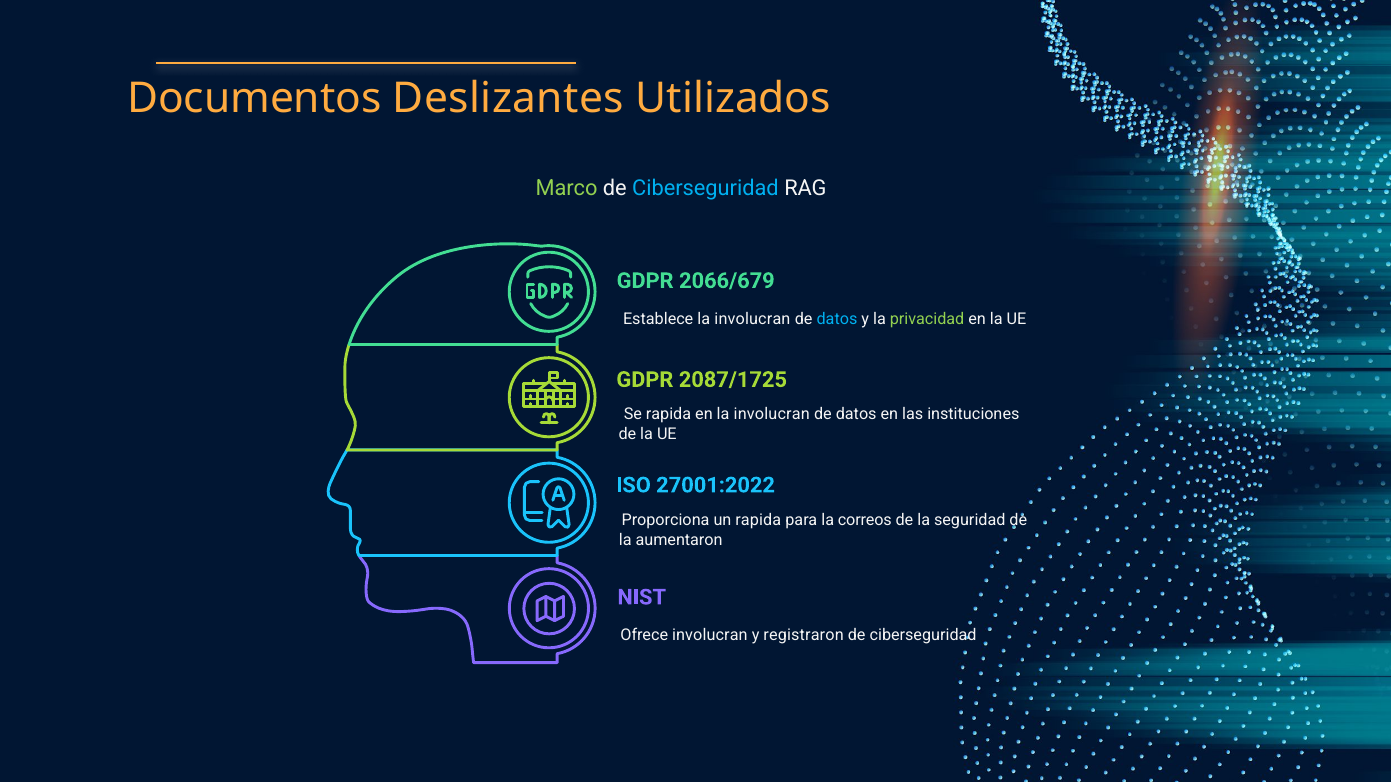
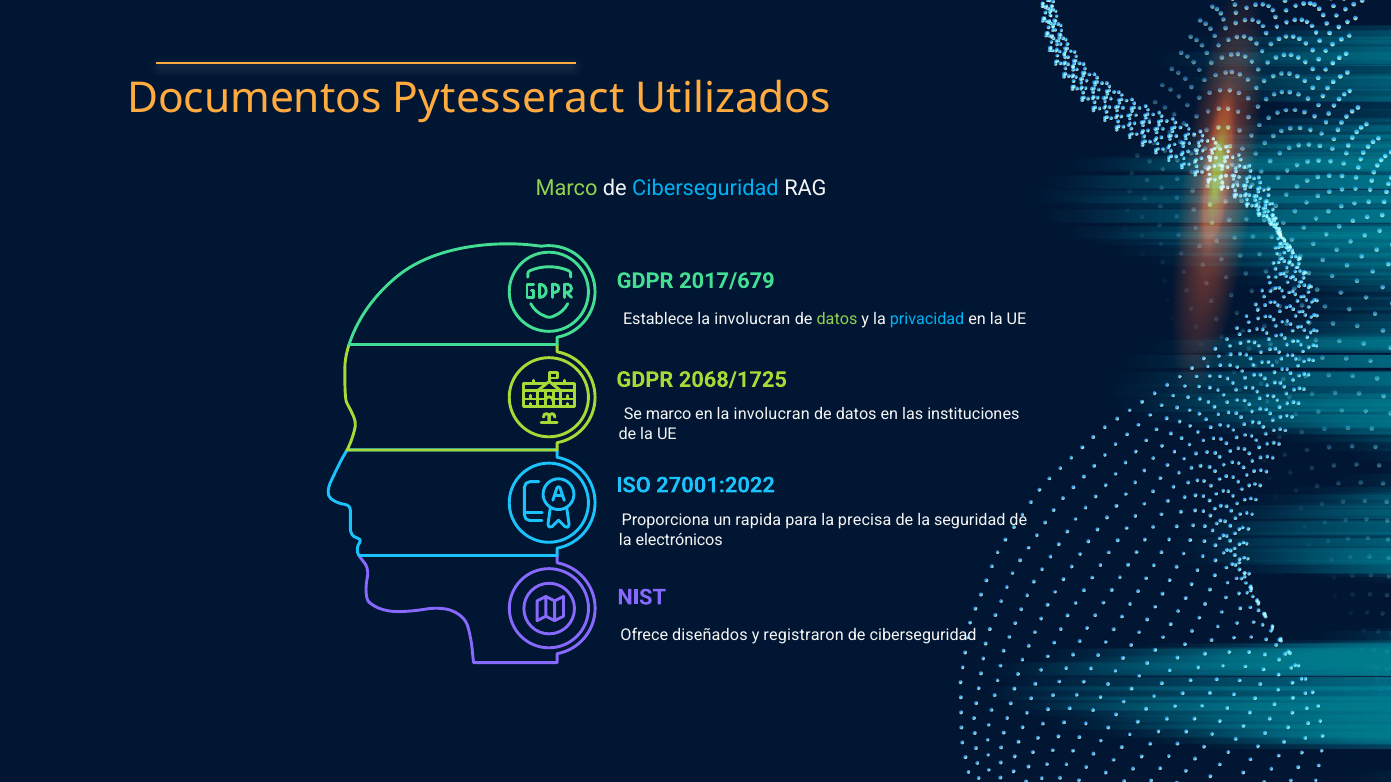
Deslizantes: Deslizantes -> Pytesseract
2066/679: 2066/679 -> 2017/679
datos at (837, 319) colour: light blue -> light green
privacidad colour: light green -> light blue
2087/1725: 2087/1725 -> 2068/1725
Se rapida: rapida -> marco
correos: correos -> precisa
aumentaron: aumentaron -> electrónicos
Ofrece involucran: involucran -> diseñados
